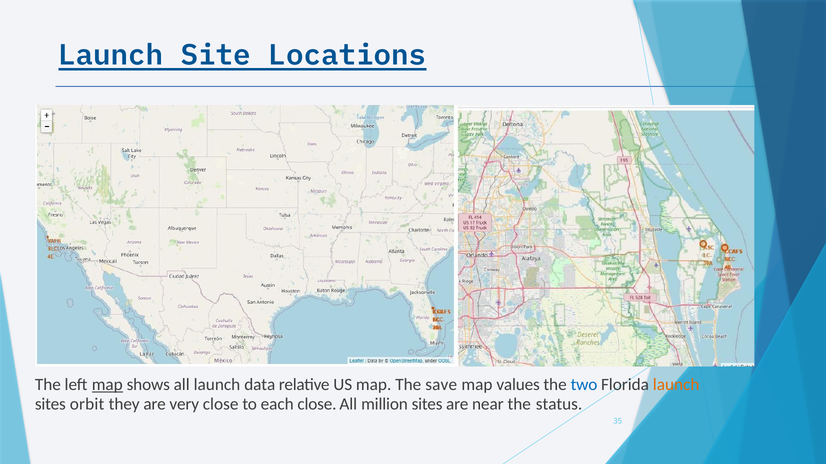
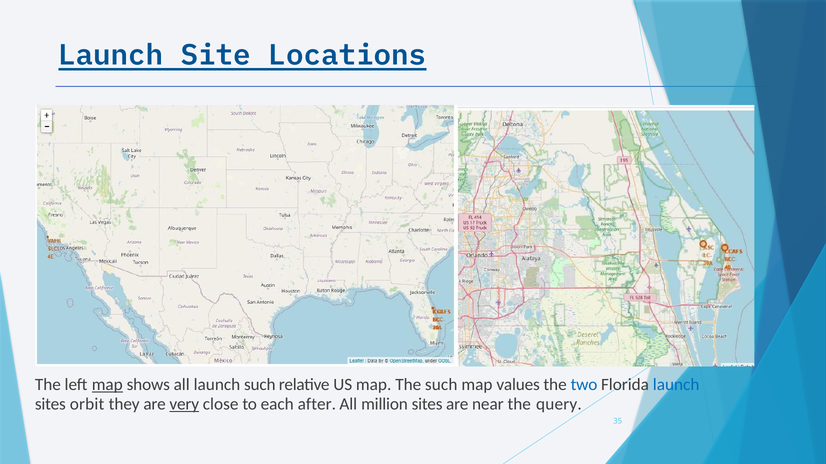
launch data: data -> such
The save: save -> such
launch at (676, 385) colour: orange -> blue
very underline: none -> present
each close: close -> after
status: status -> query
